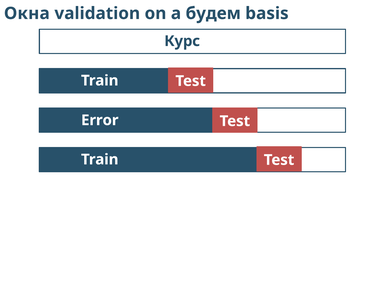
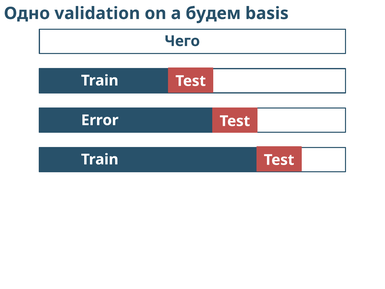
Окна: Окна -> Одно
Курс: Курс -> Чего
